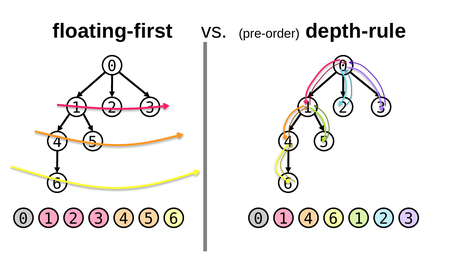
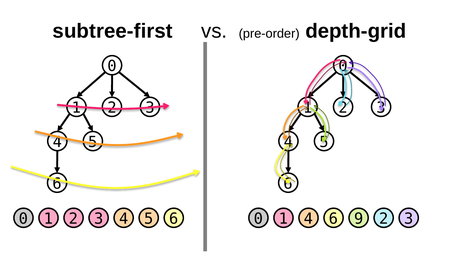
floating-first: floating-first -> subtree-first
depth-rule: depth-rule -> depth-grid
6 1: 1 -> 9
